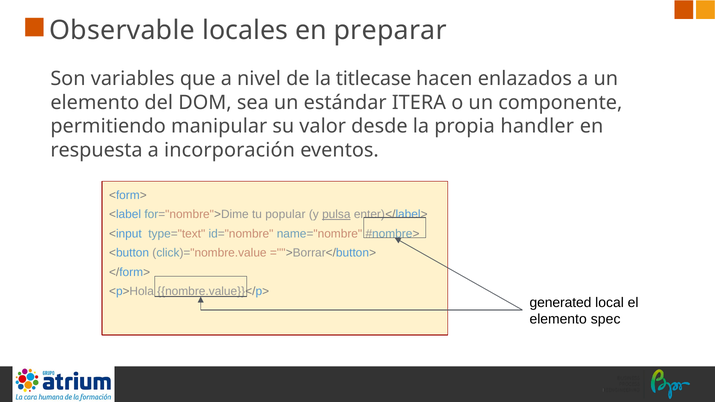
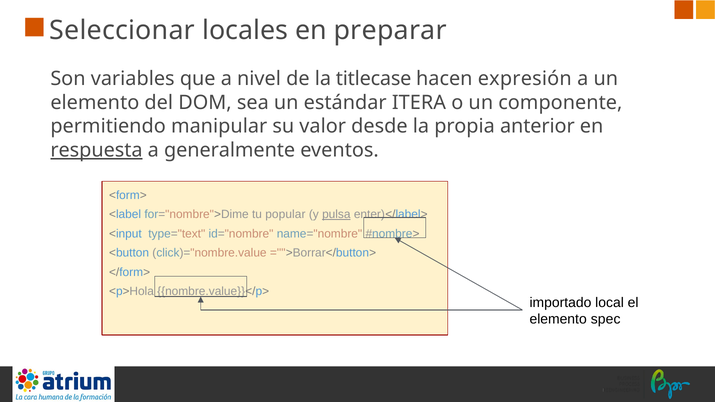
Observable: Observable -> Seleccionar
enlazados: enlazados -> expresión
handler: handler -> anterior
respuesta underline: none -> present
incorporación: incorporación -> generalmente
generated: generated -> importado
